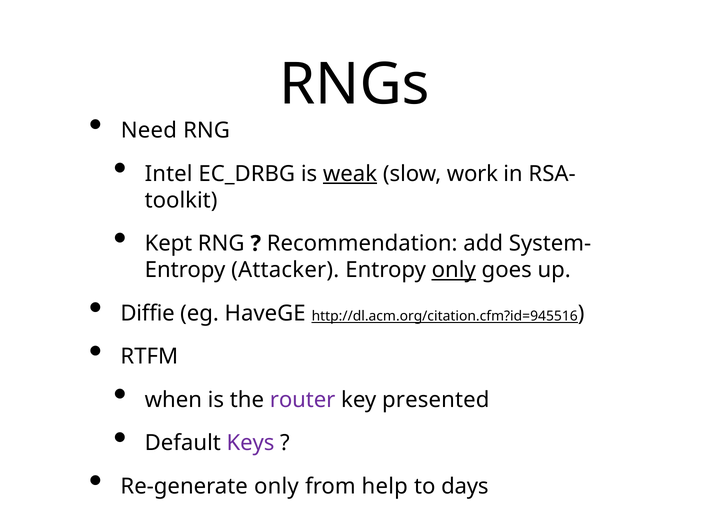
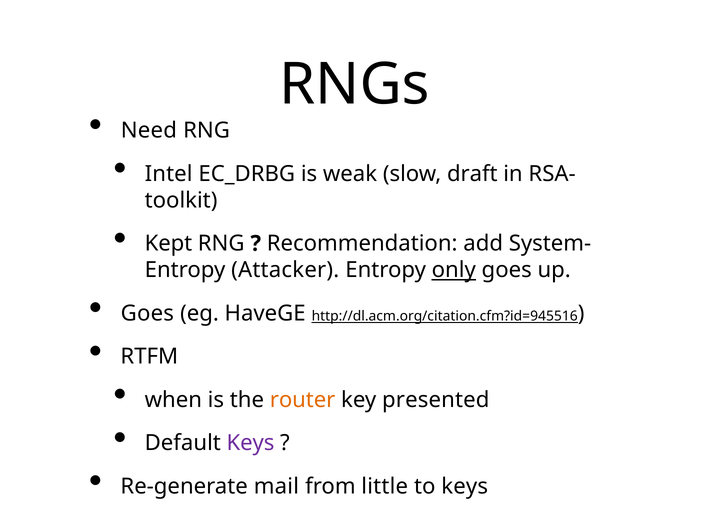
weak underline: present -> none
work: work -> draft
Diffie at (148, 313): Diffie -> Goes
router colour: purple -> orange
Re-generate only: only -> mail
help: help -> little
to days: days -> keys
